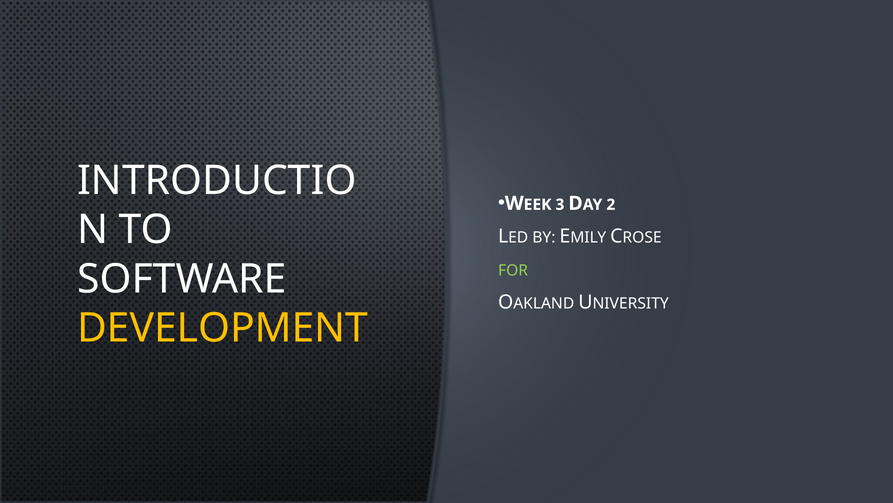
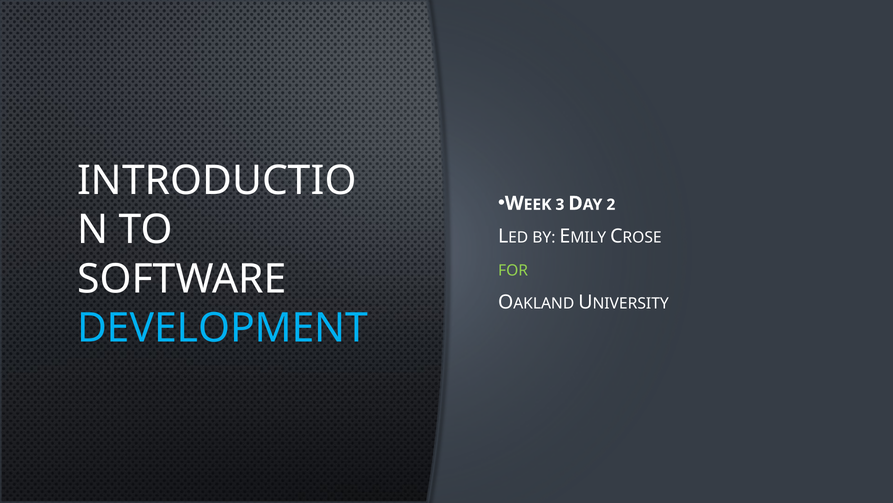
DEVELOPMENT colour: yellow -> light blue
